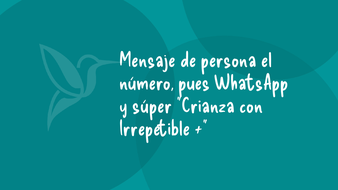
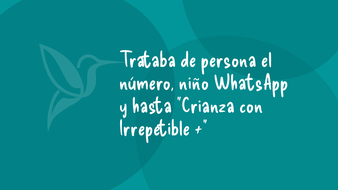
Mensaje: Mensaje -> Trataba
pues: pues -> niño
súper: súper -> hasta
